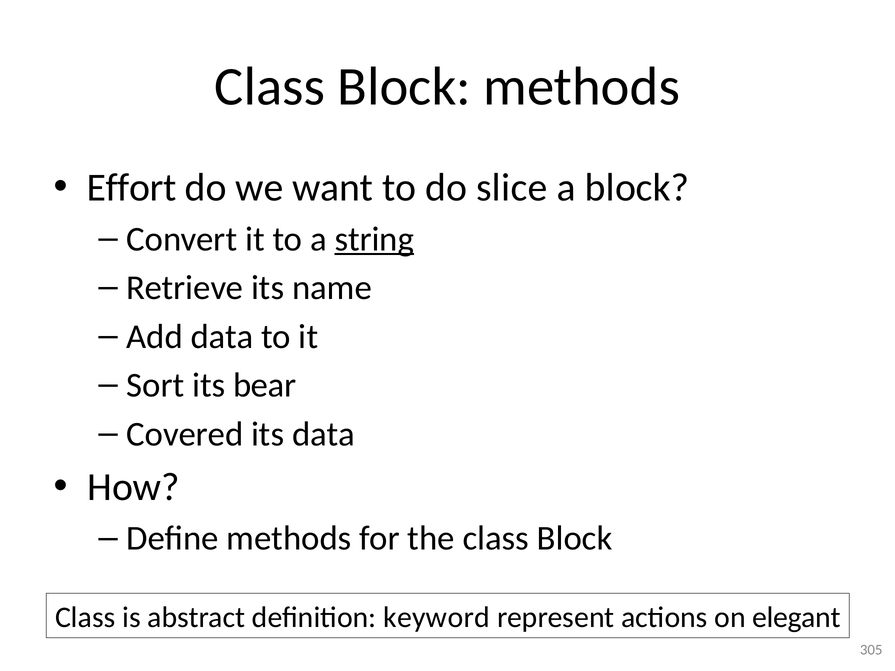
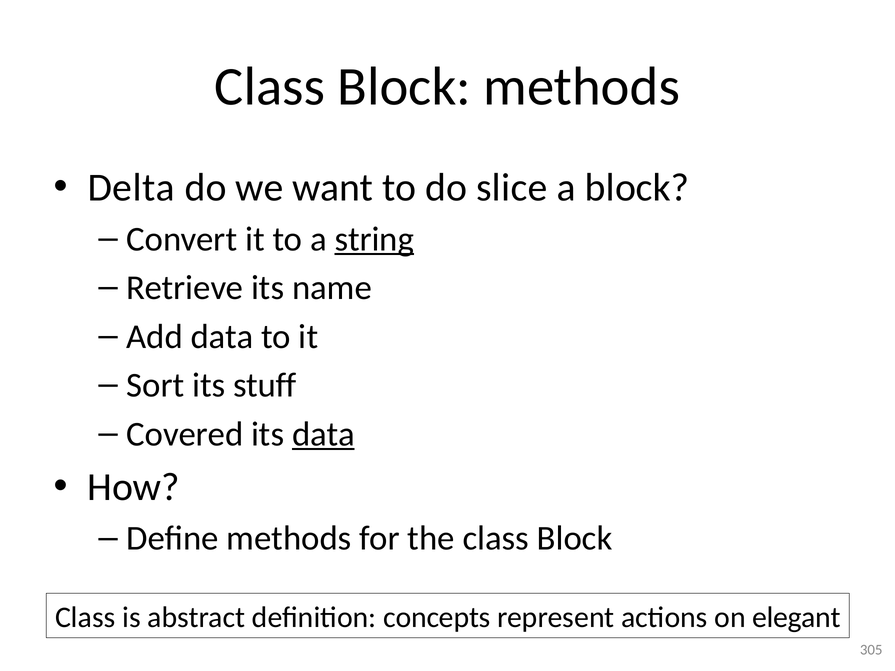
Effort: Effort -> Delta
bear: bear -> stuff
data at (323, 434) underline: none -> present
keyword: keyword -> concepts
